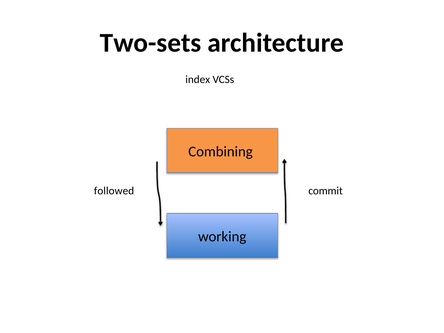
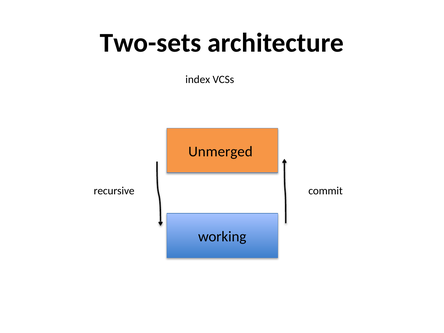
Combining: Combining -> Unmerged
followed: followed -> recursive
